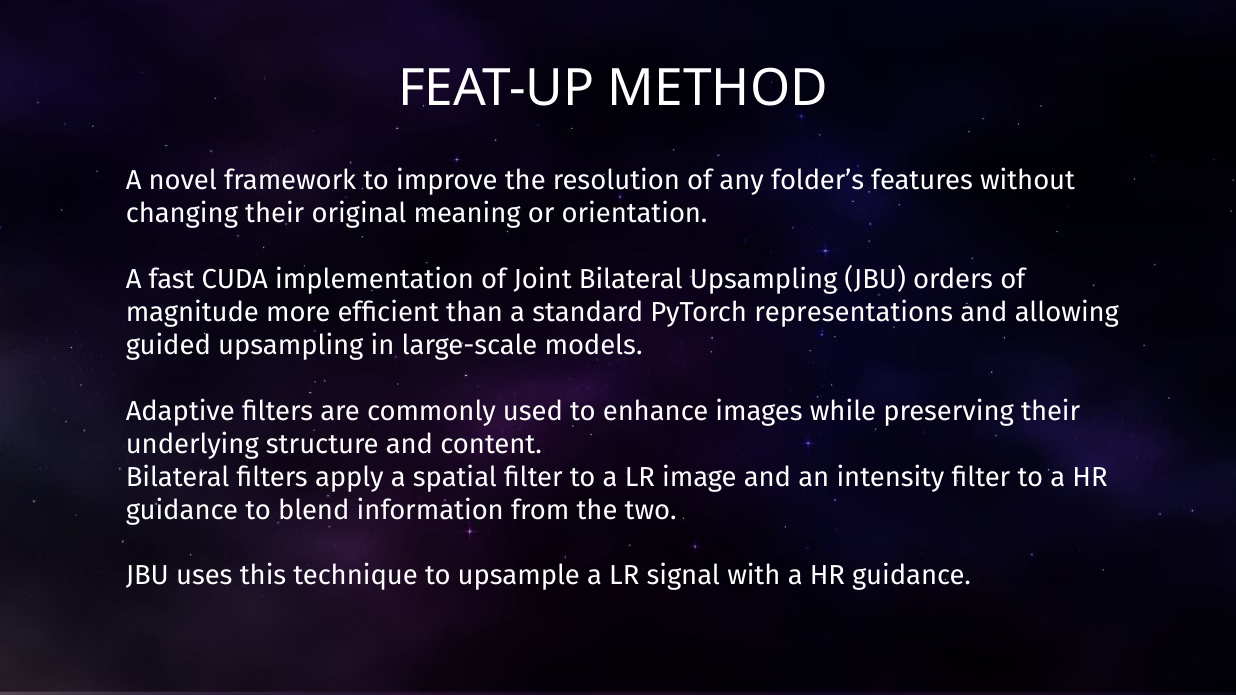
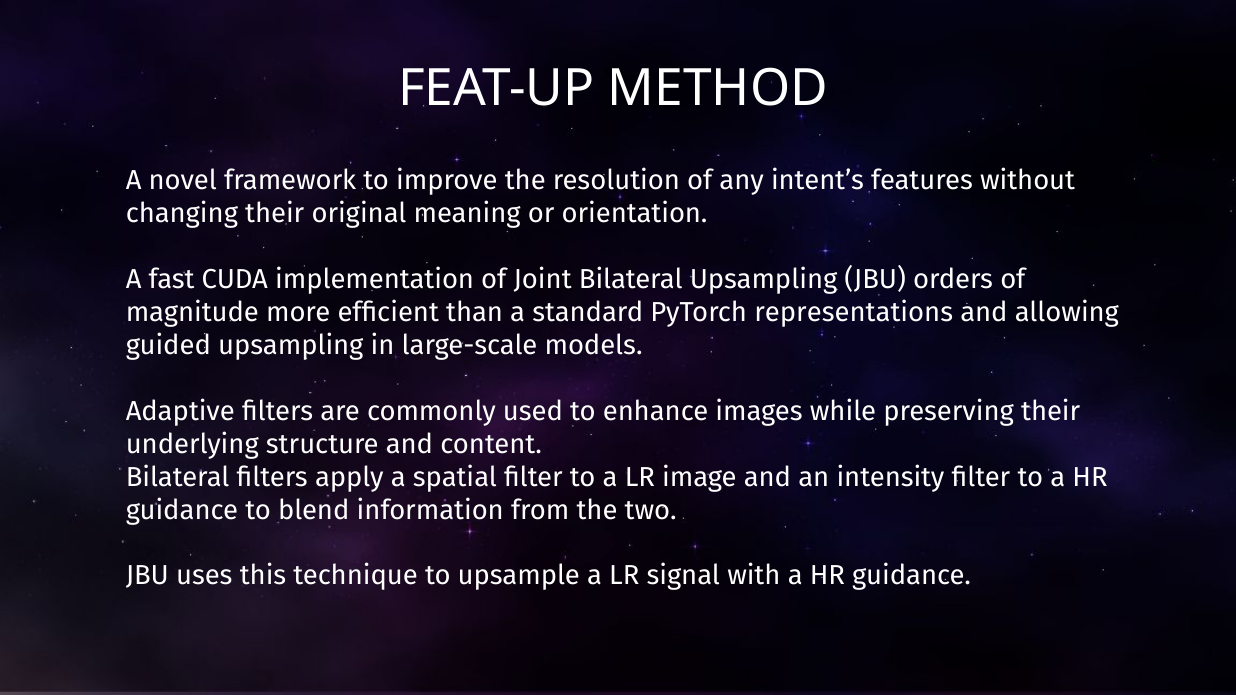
folder’s: folder’s -> intent’s
